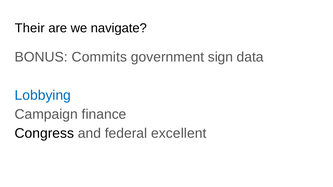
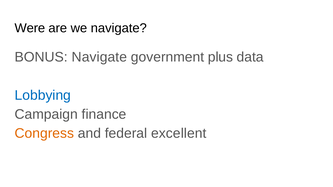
Their: Their -> Were
BONUS Commits: Commits -> Navigate
sign: sign -> plus
Congress colour: black -> orange
